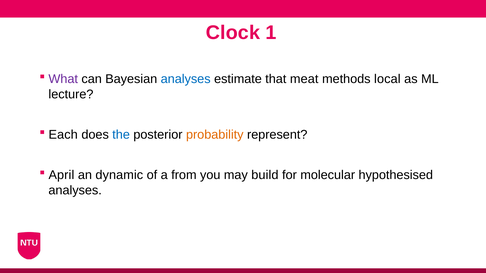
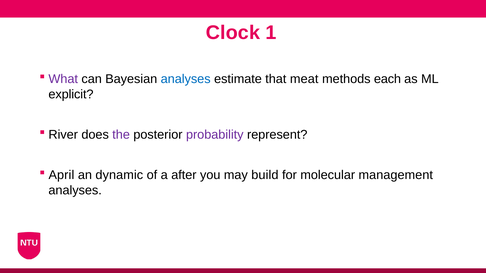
local: local -> each
lecture: lecture -> explicit
Each: Each -> River
the colour: blue -> purple
probability colour: orange -> purple
from: from -> after
hypothesised: hypothesised -> management
